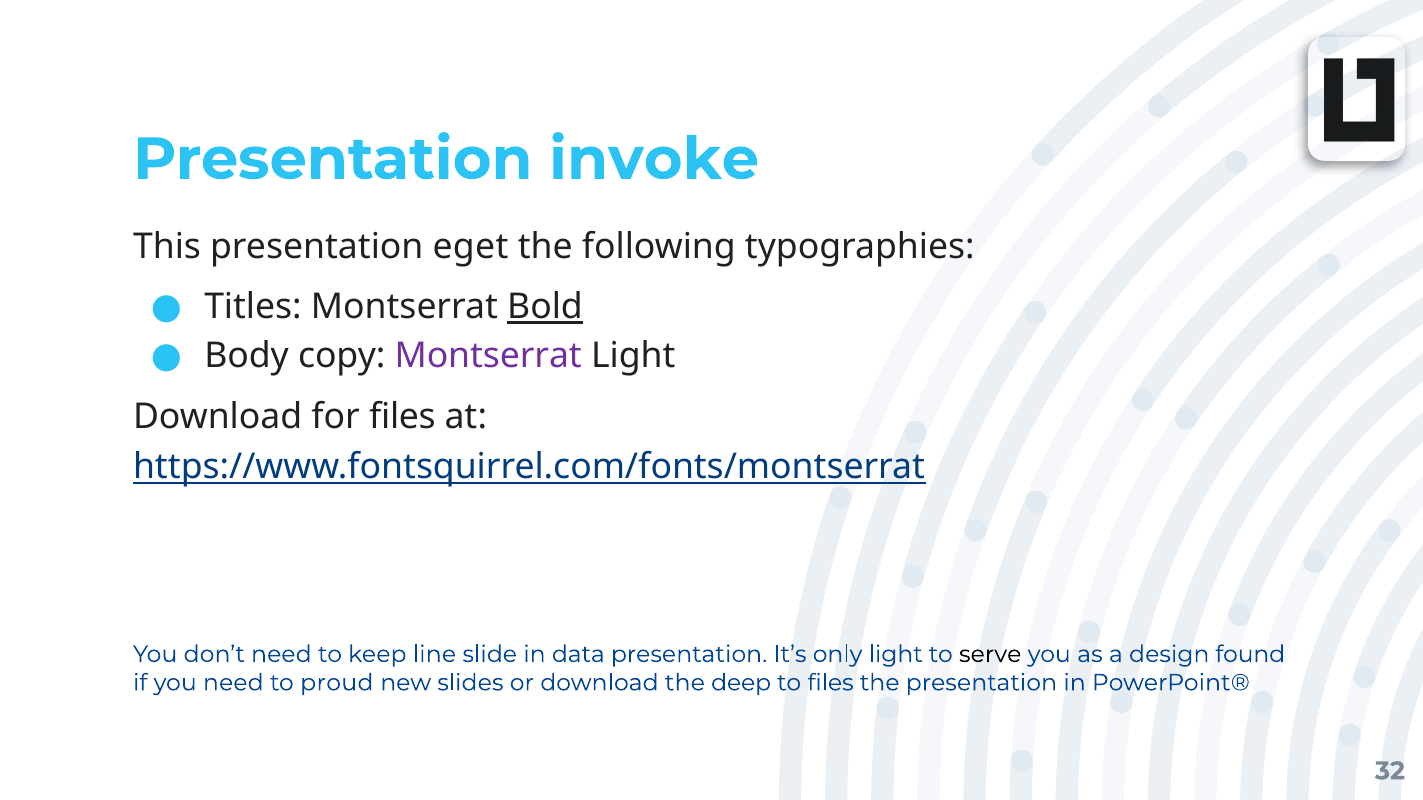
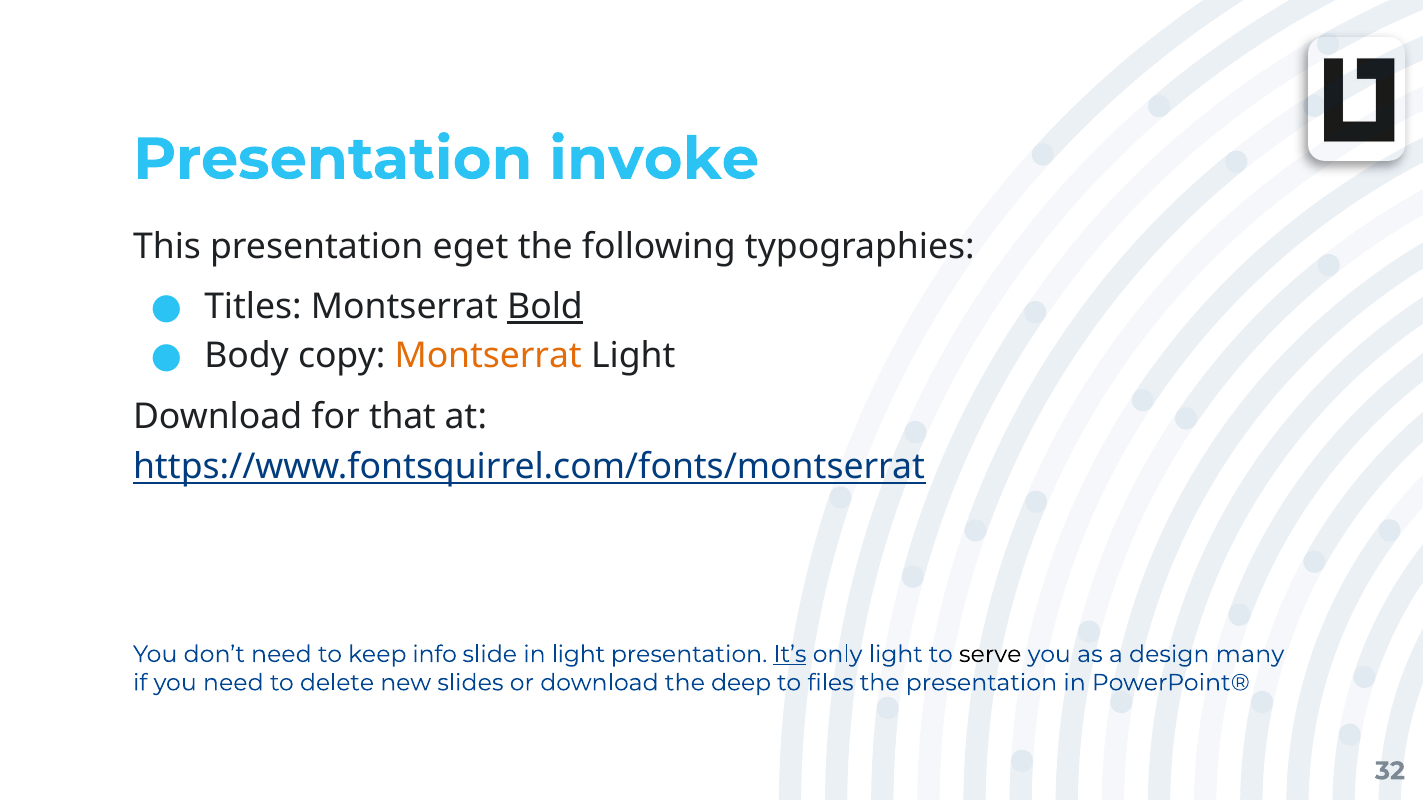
Montserrat at (488, 356) colour: purple -> orange
for files: files -> that
line: line -> info
in data: data -> light
It’s underline: none -> present
found: found -> many
proud: proud -> delete
